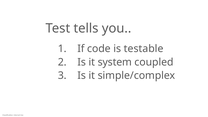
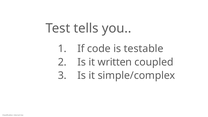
system: system -> written
